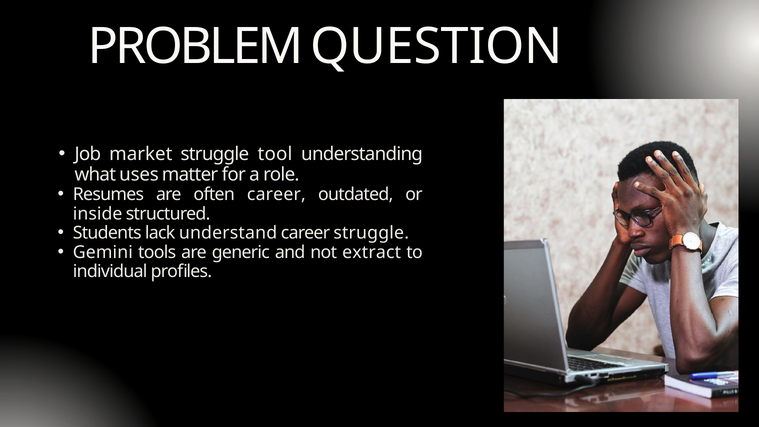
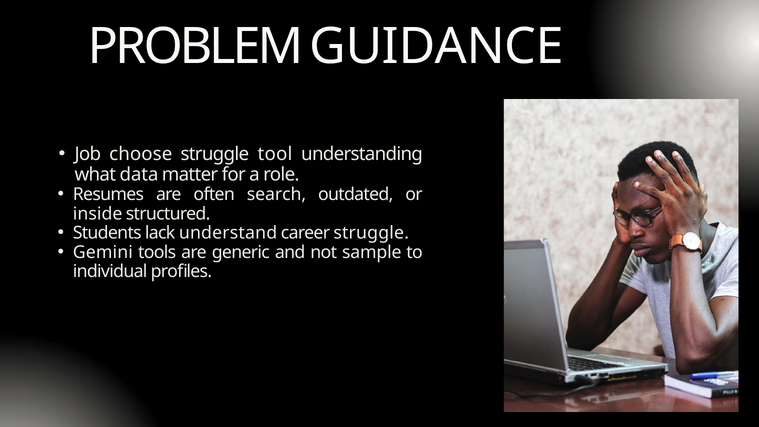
QUESTION: QUESTION -> GUIDANCE
market: market -> choose
uses: uses -> data
often career: career -> search
extract: extract -> sample
